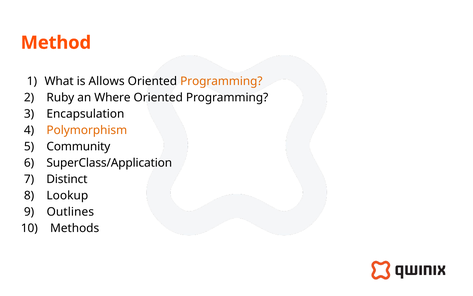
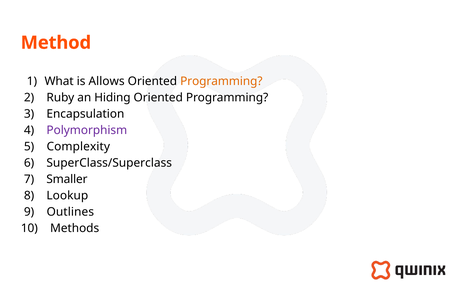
Where: Where -> Hiding
Polymorphism colour: orange -> purple
Community: Community -> Complexity
SuperClass/Application: SuperClass/Application -> SuperClass/Superclass
Distinct: Distinct -> Smaller
